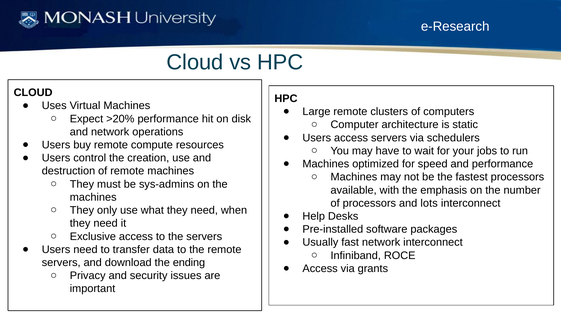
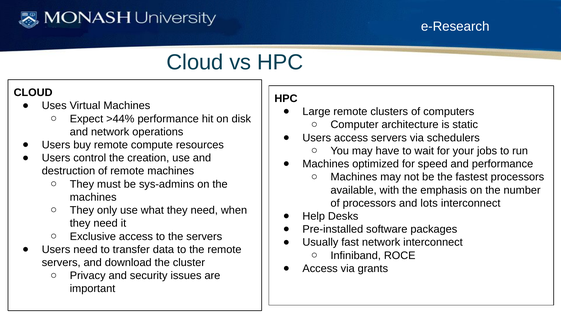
>20%: >20% -> >44%
ending: ending -> cluster
